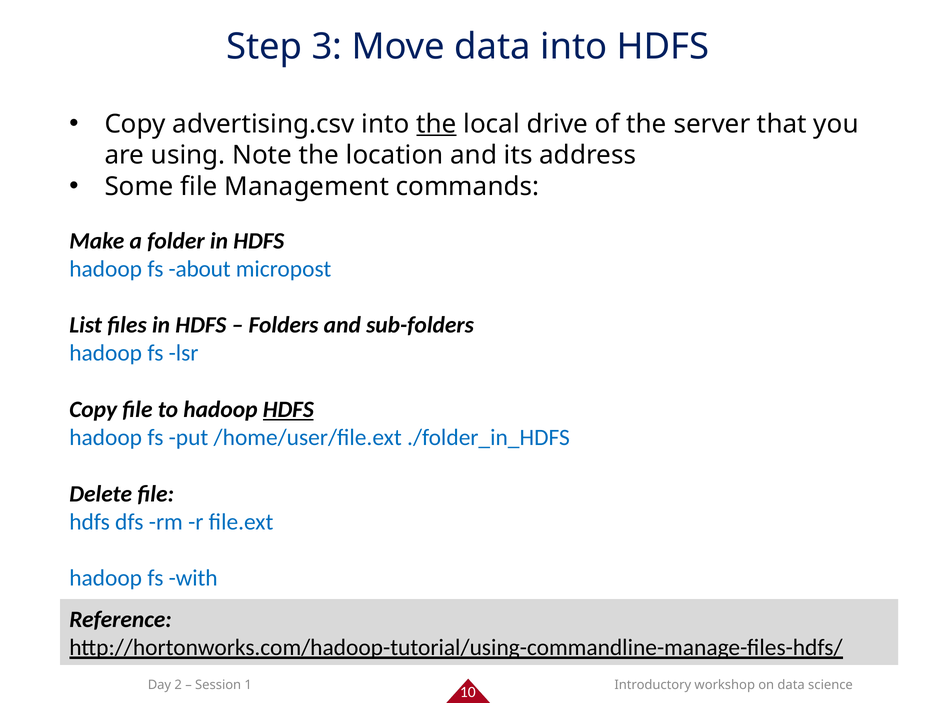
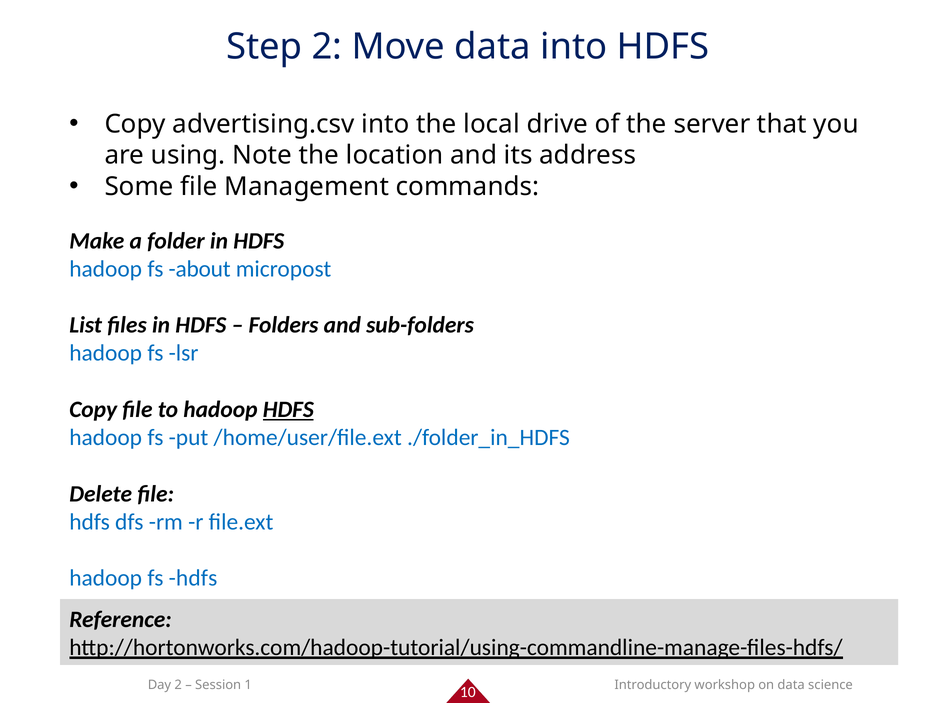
Step 3: 3 -> 2
the at (436, 124) underline: present -> none
fs with: with -> hdfs
